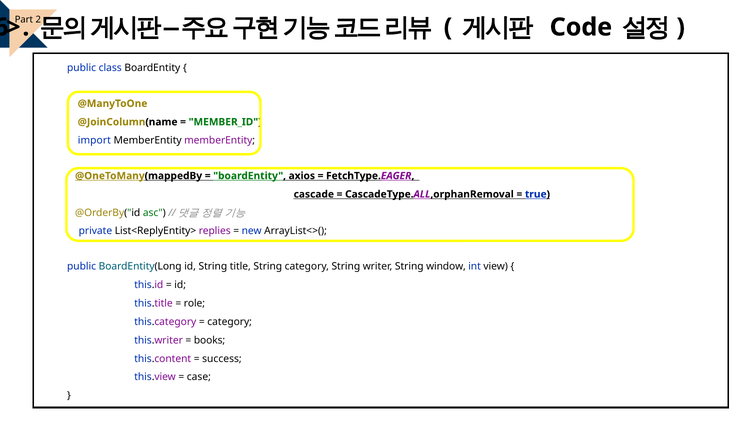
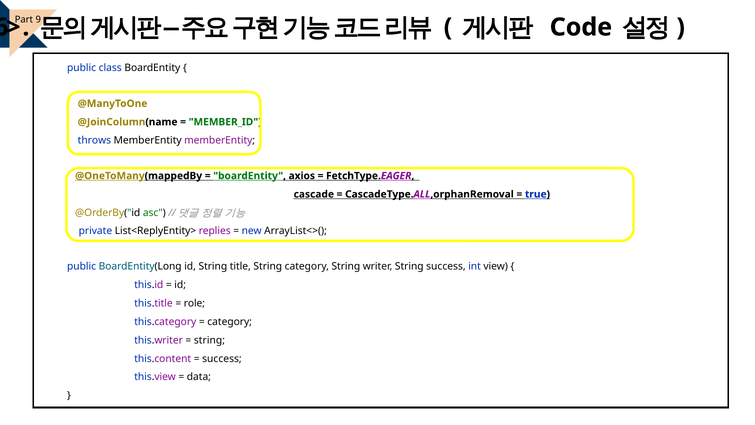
2: 2 -> 9
import: import -> throws
String window: window -> success
books at (210, 340): books -> string
case: case -> data
